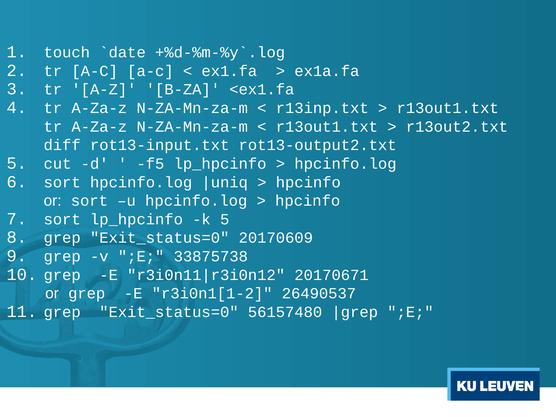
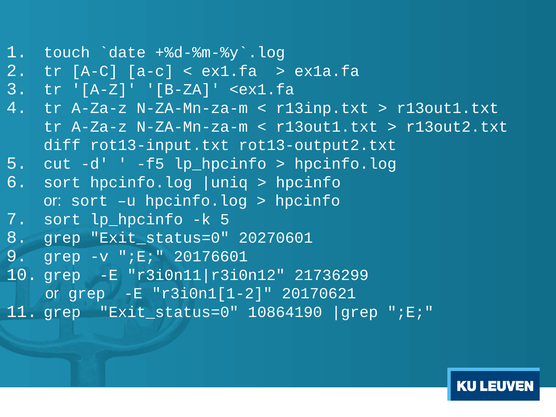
20170609: 20170609 -> 20270601
33875738: 33875738 -> 20176601
20170671: 20170671 -> 21736299
26490537: 26490537 -> 20170621
56157480: 56157480 -> 10864190
